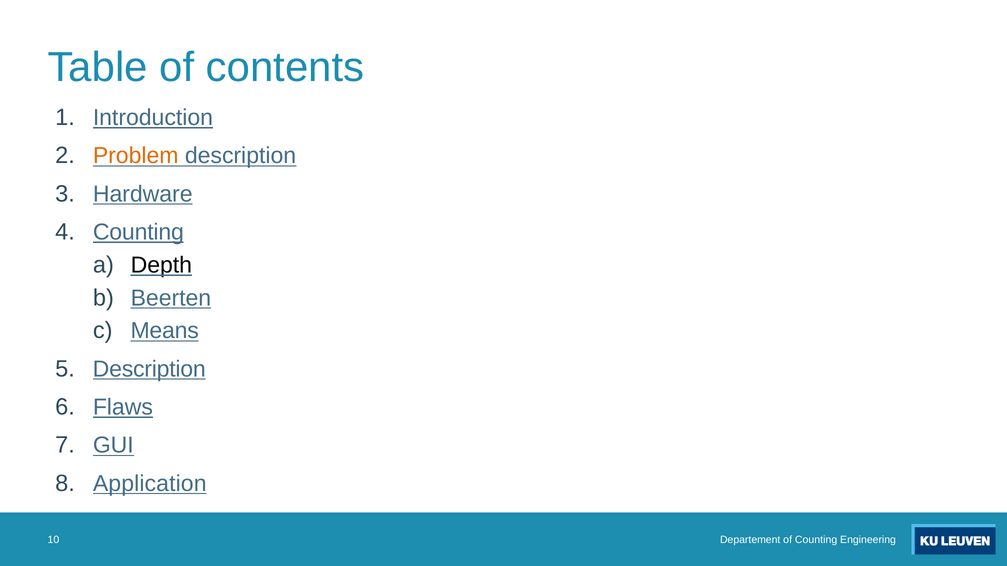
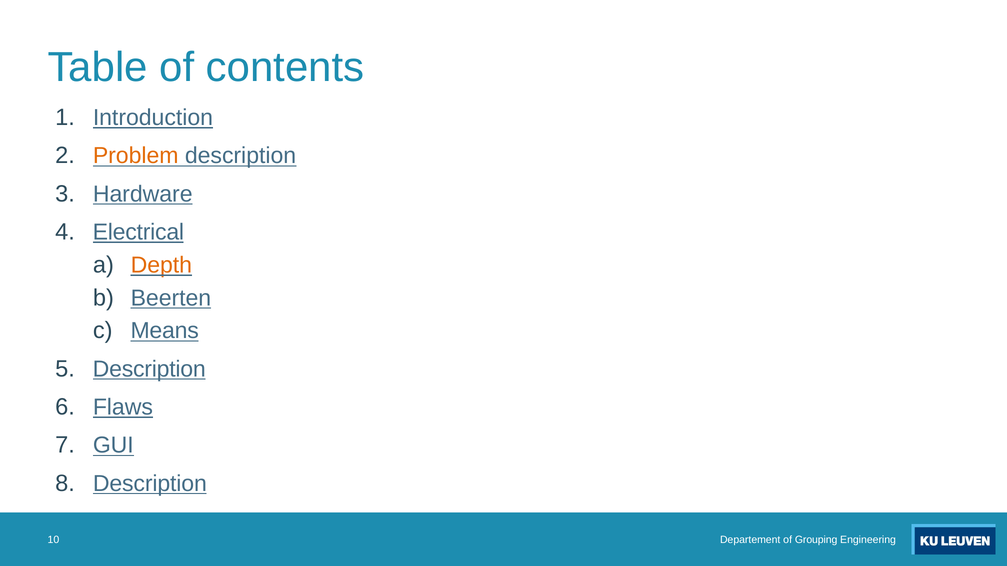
Counting at (138, 232): Counting -> Electrical
Depth colour: black -> orange
Application at (150, 484): Application -> Description
of Counting: Counting -> Grouping
